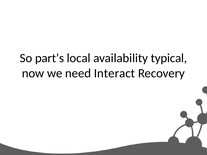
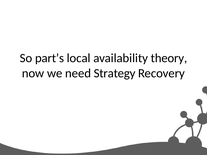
typical: typical -> theory
Interact: Interact -> Strategy
